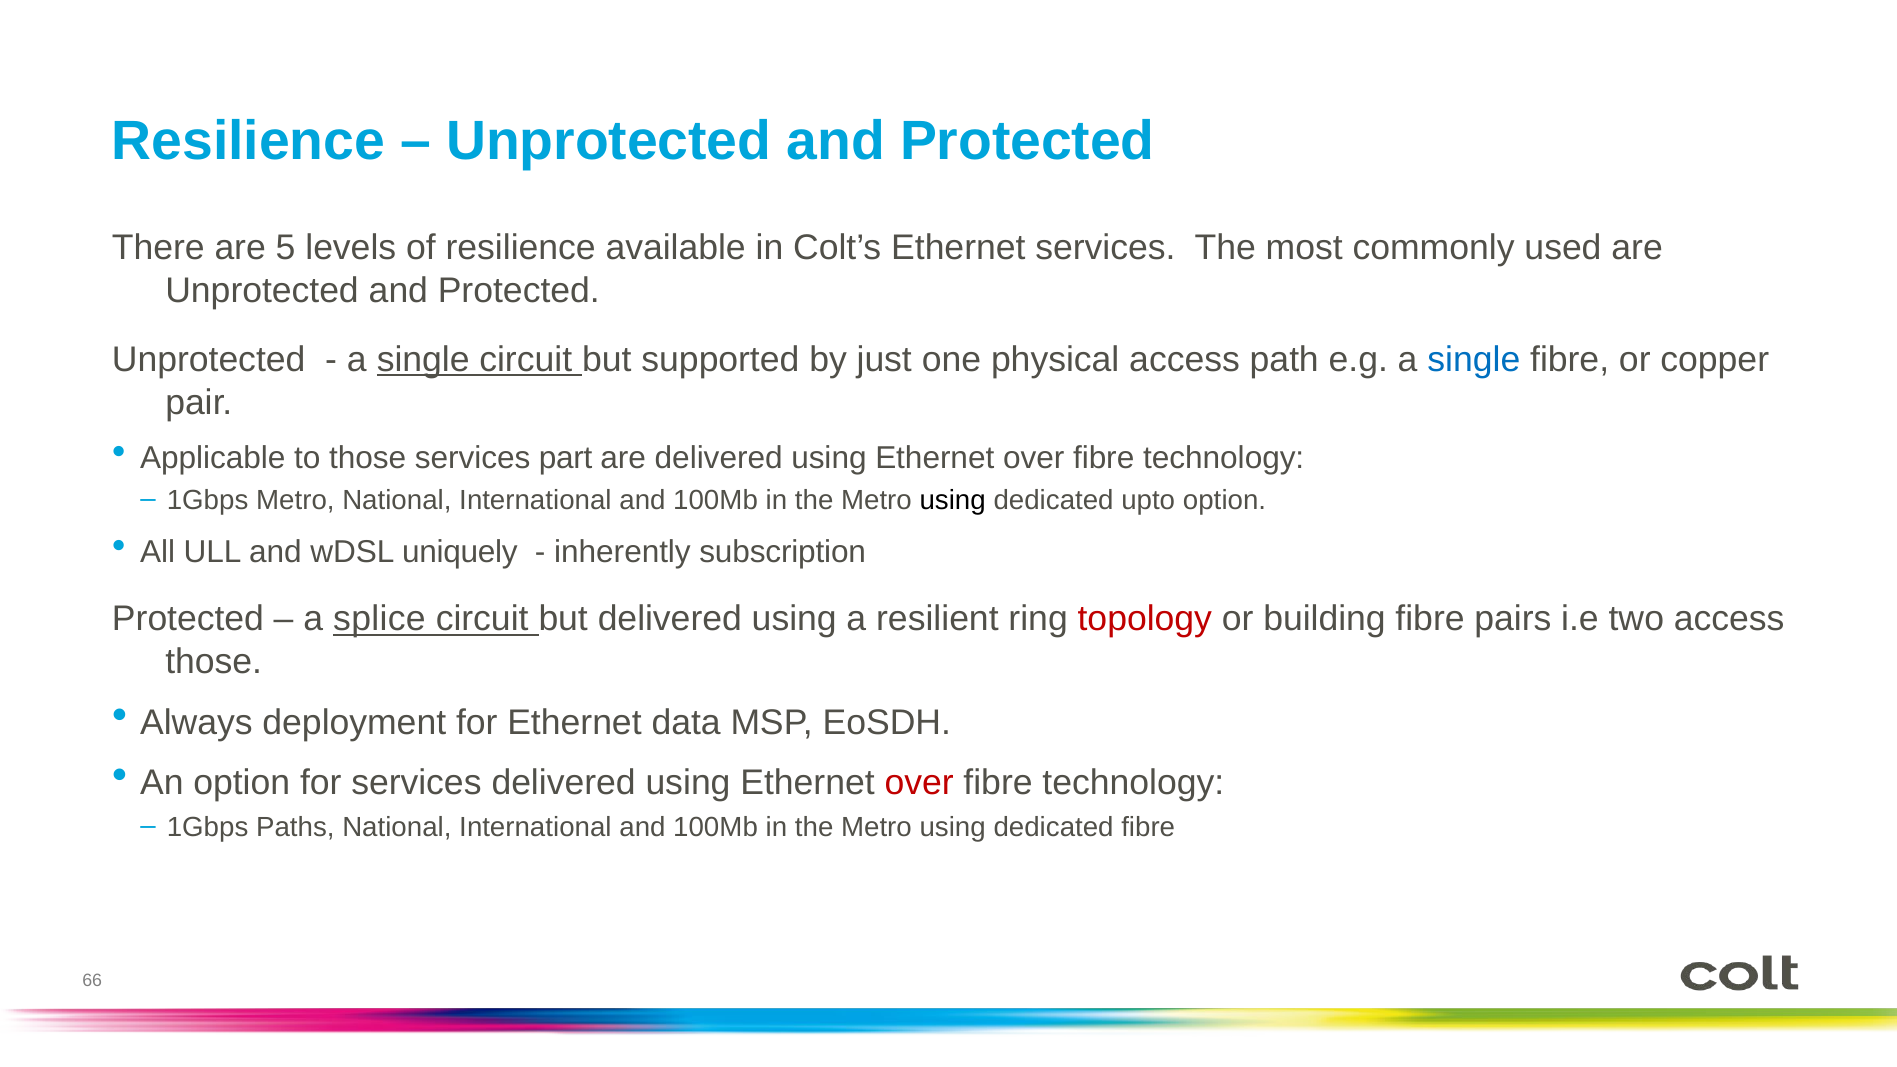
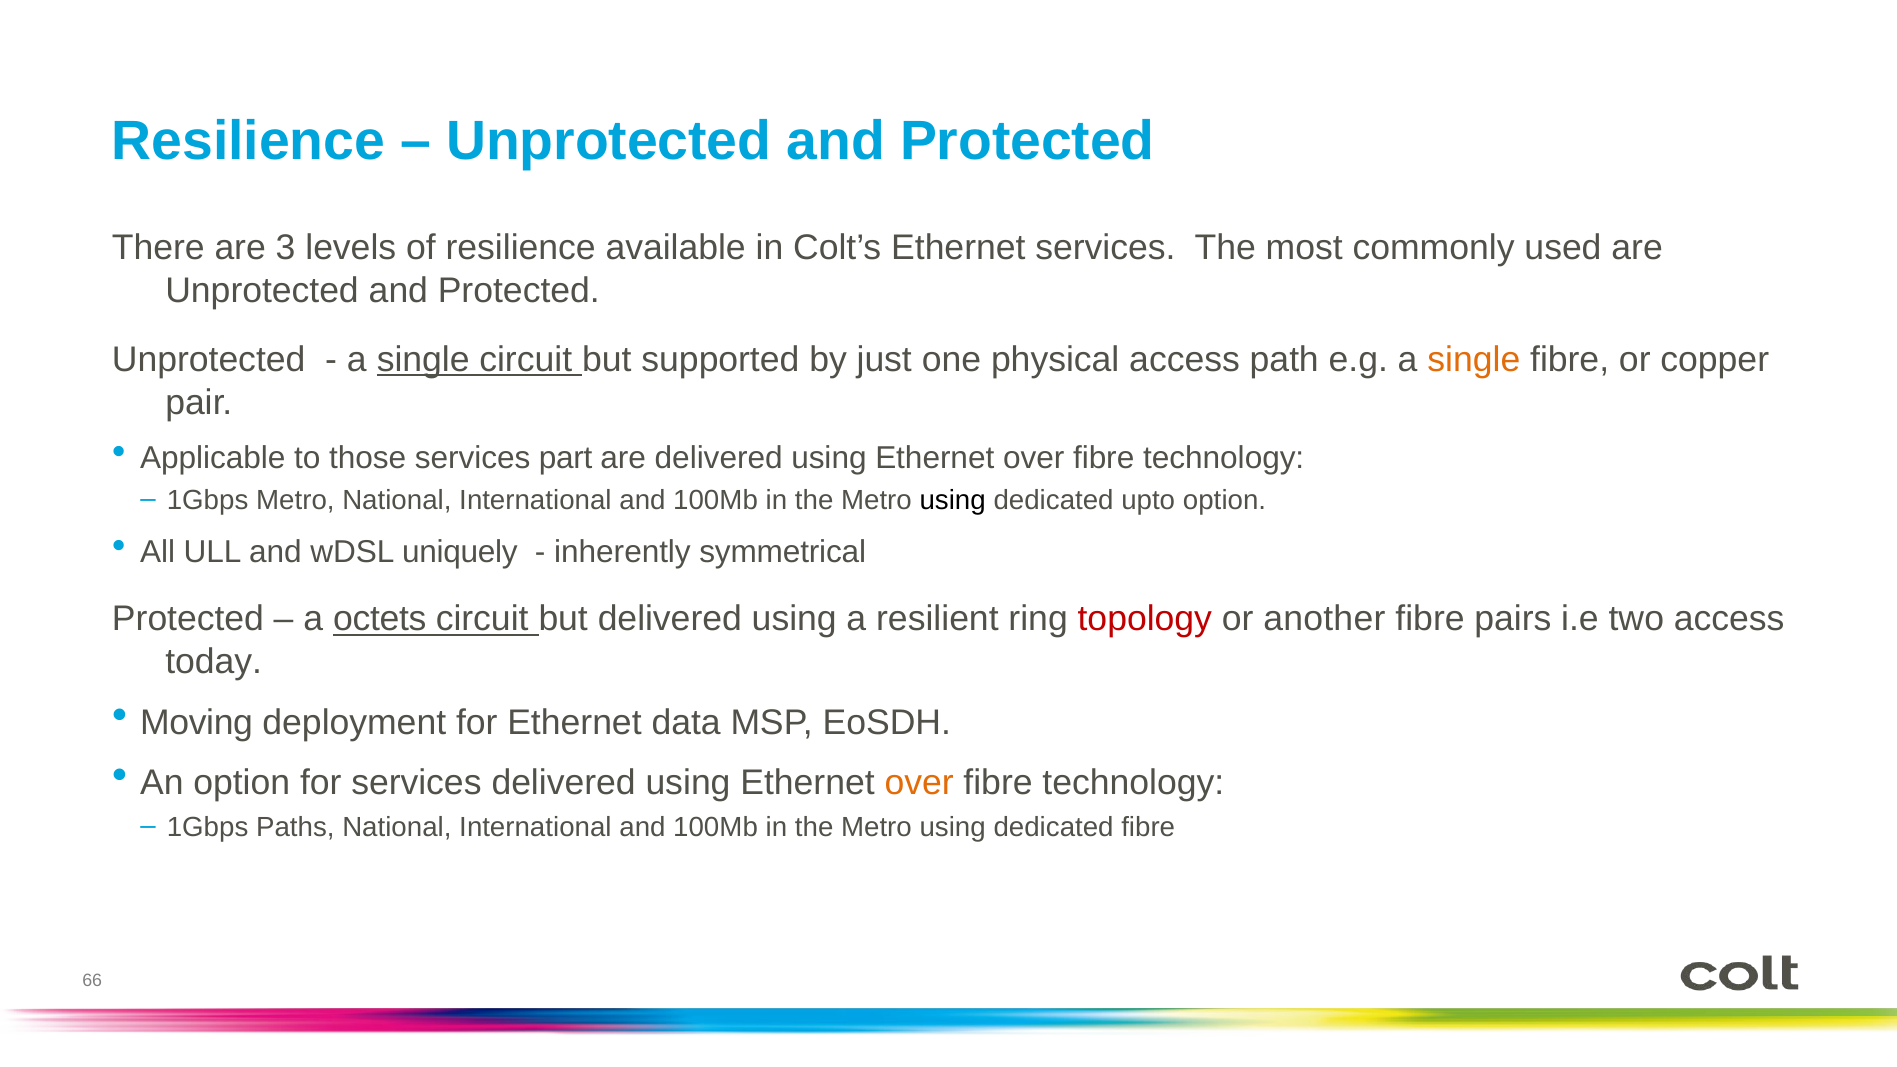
5: 5 -> 3
single at (1474, 360) colour: blue -> orange
subscription: subscription -> symmetrical
splice: splice -> octets
building: building -> another
those at (214, 662): those -> today
Always: Always -> Moving
over at (919, 783) colour: red -> orange
